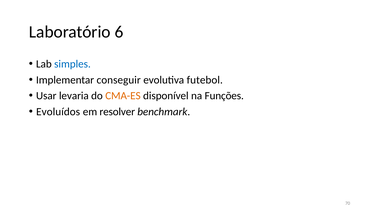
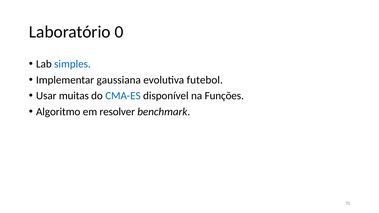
6: 6 -> 0
conseguir: conseguir -> gaussiana
levaria: levaria -> muitas
CMA-ES colour: orange -> blue
Evoluídos: Evoluídos -> Algoritmo
